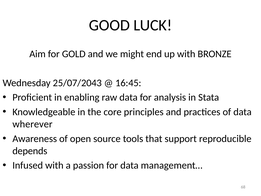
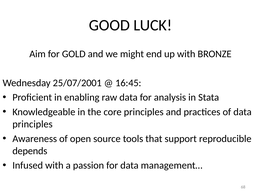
25/07/2043: 25/07/2043 -> 25/07/2001
wherever at (32, 124): wherever -> principles
